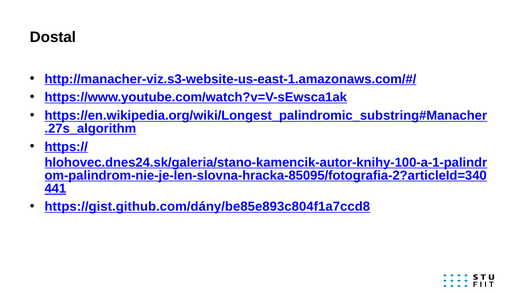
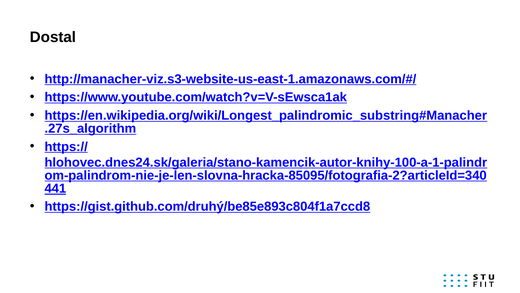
https://gist.github.com/dány/be85e893c804f1a7ccd8: https://gist.github.com/dány/be85e893c804f1a7ccd8 -> https://gist.github.com/druhý/be85e893c804f1a7ccd8
